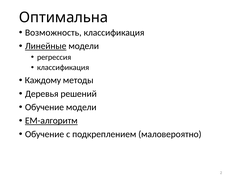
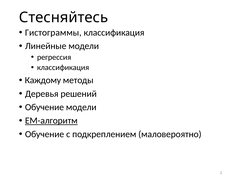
Оптимальна: Оптимальна -> Стесняйтесь
Возможность: Возможность -> Гистограммы
Линейные underline: present -> none
